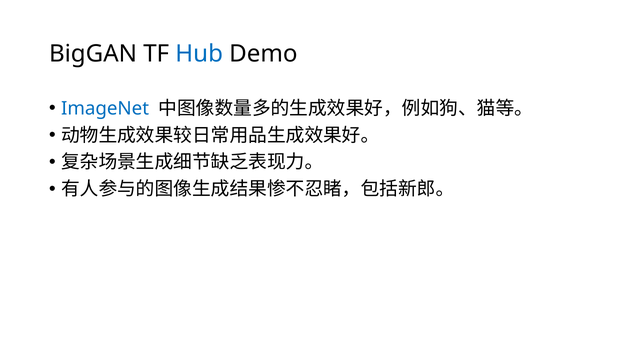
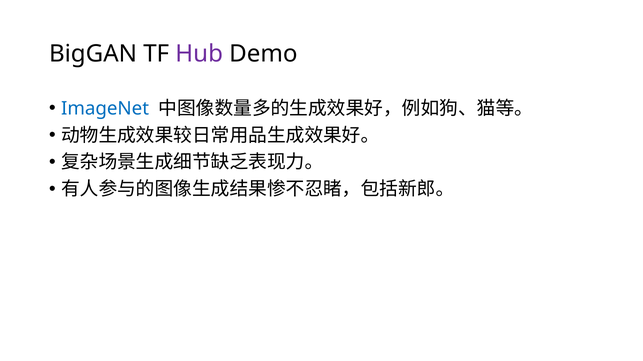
Hub colour: blue -> purple
